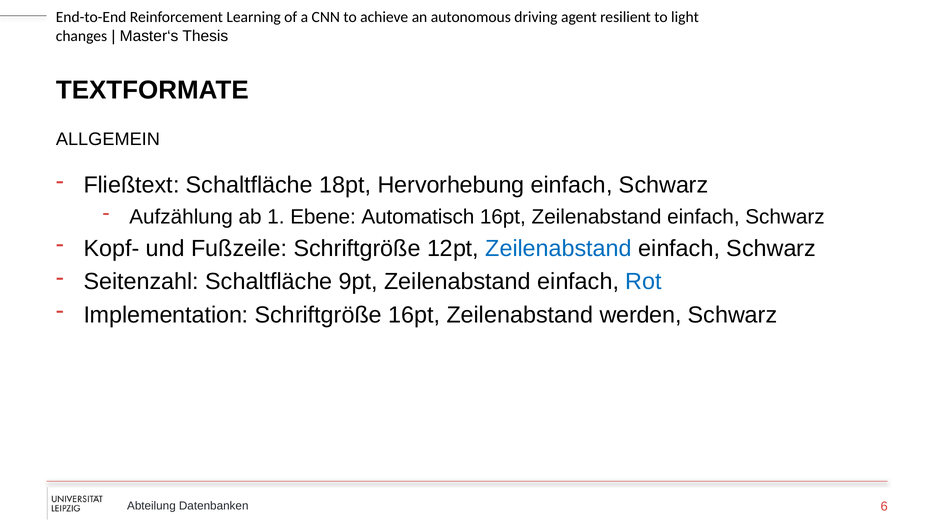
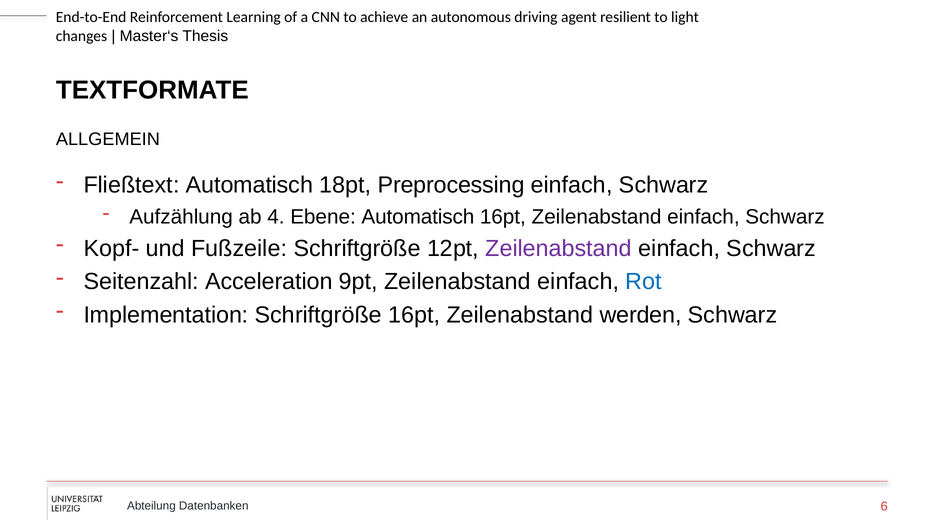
Fließtext Schaltfläche: Schaltfläche -> Automatisch
Hervorhebung: Hervorhebung -> Preprocessing
1: 1 -> 4
Zeilenabstand at (559, 249) colour: blue -> purple
Seitenzahl Schaltfläche: Schaltfläche -> Acceleration
